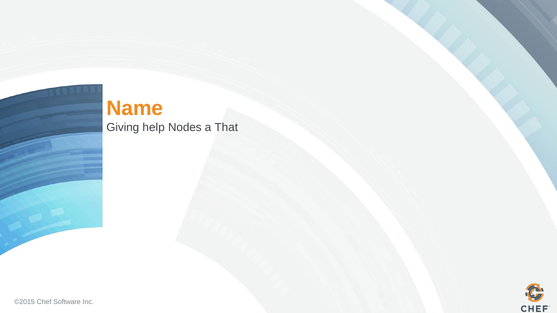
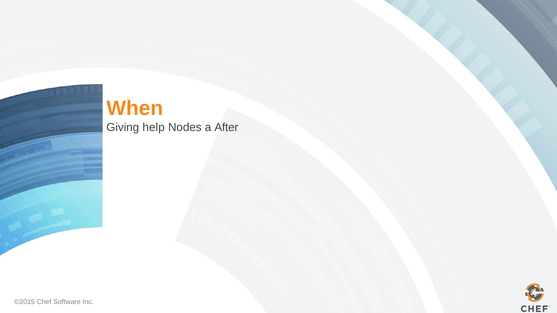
Name: Name -> When
That: That -> After
